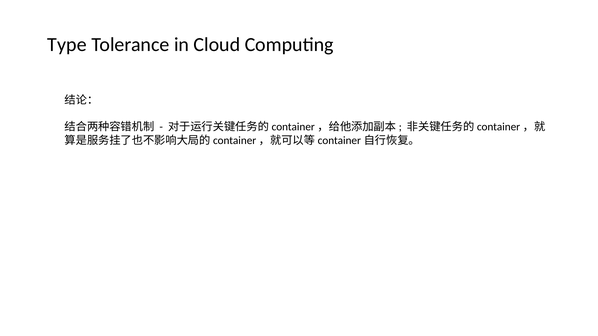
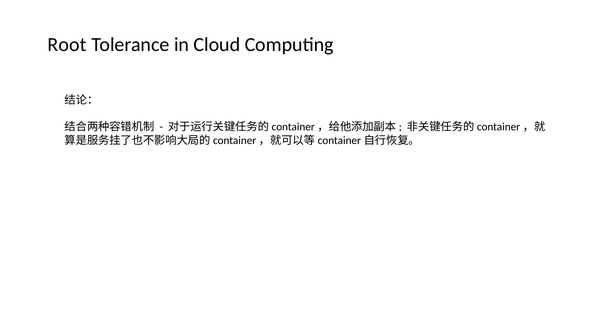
Type: Type -> Root
